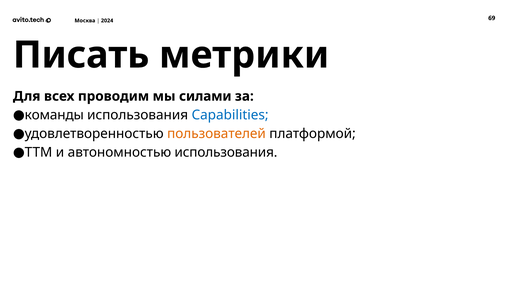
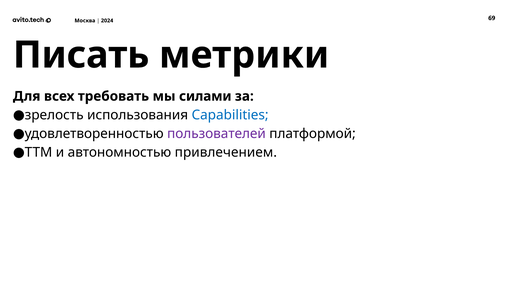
проводим: проводим -> требовать
команды: команды -> зрелость
пользователей colour: orange -> purple
автономностью использования: использования -> привлечением
